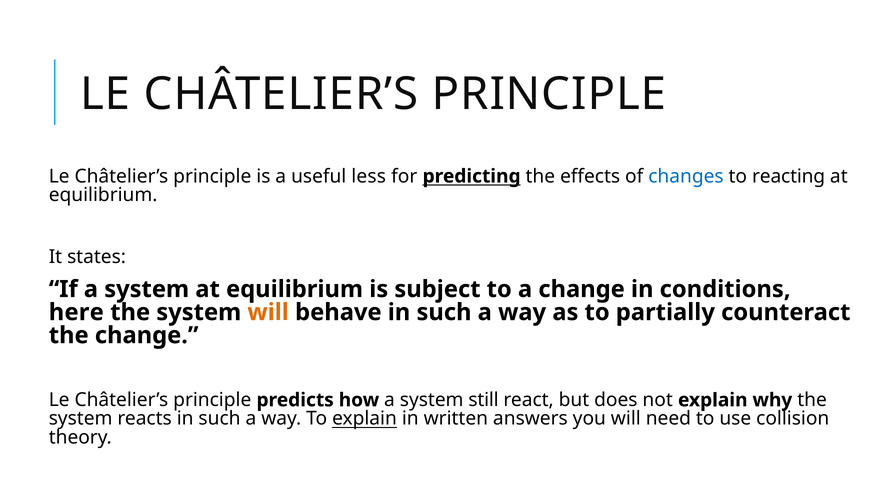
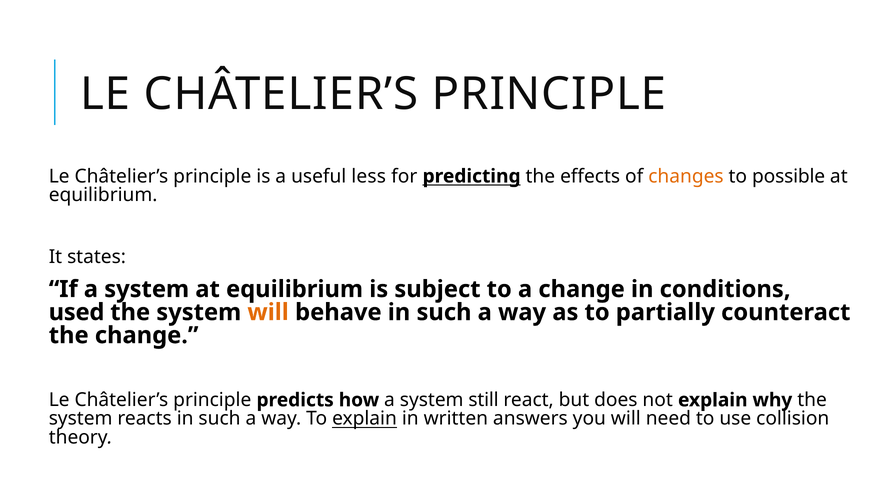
changes colour: blue -> orange
reacting: reacting -> possible
here: here -> used
